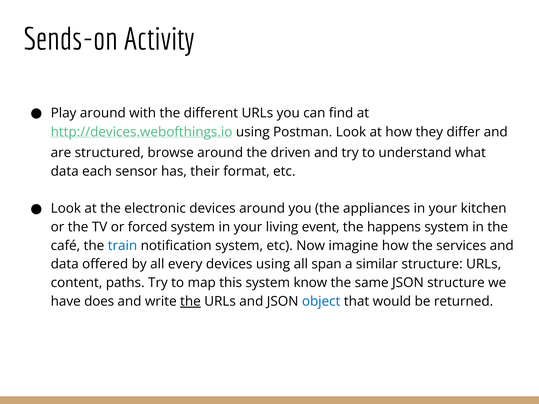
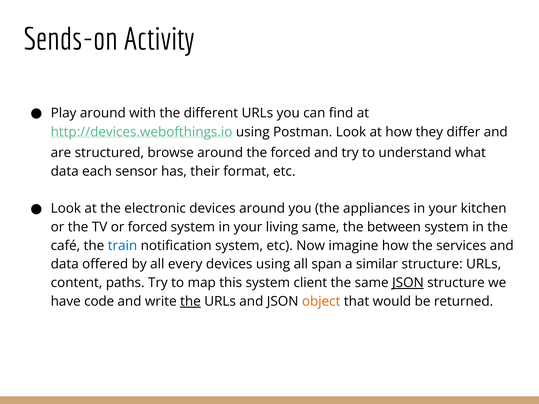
the driven: driven -> forced
living event: event -> same
happens: happens -> between
know: know -> client
JSON at (408, 283) underline: none -> present
does: does -> code
object colour: blue -> orange
